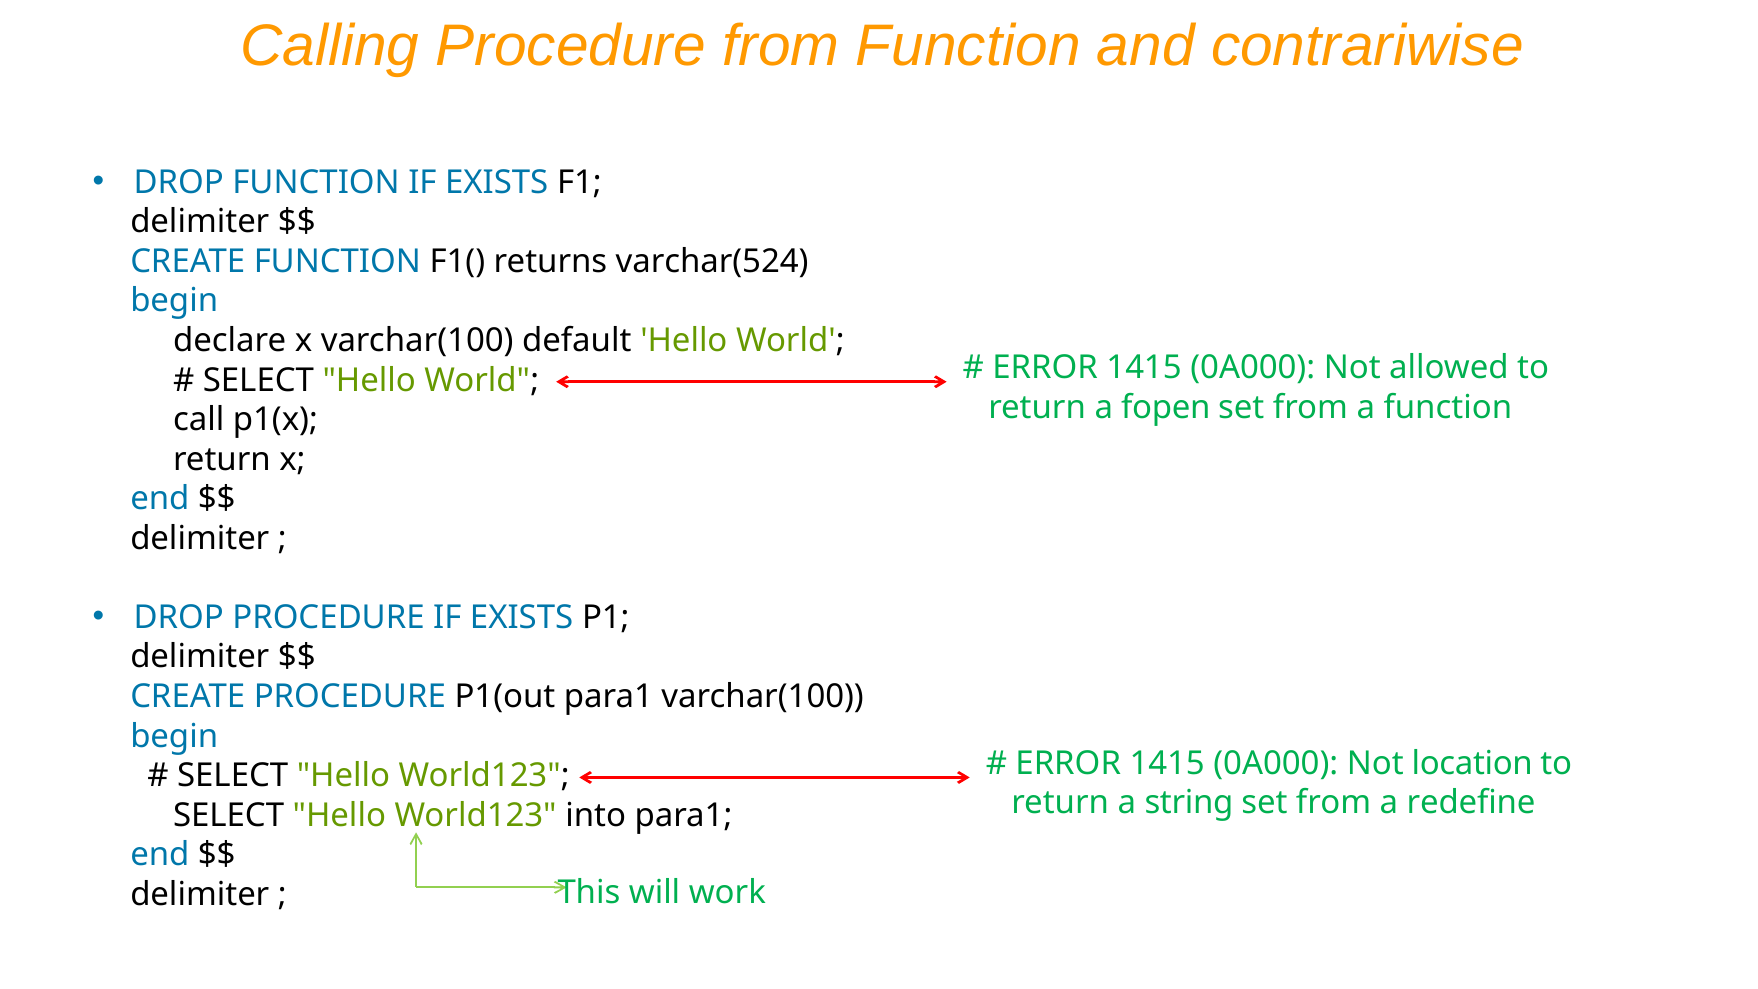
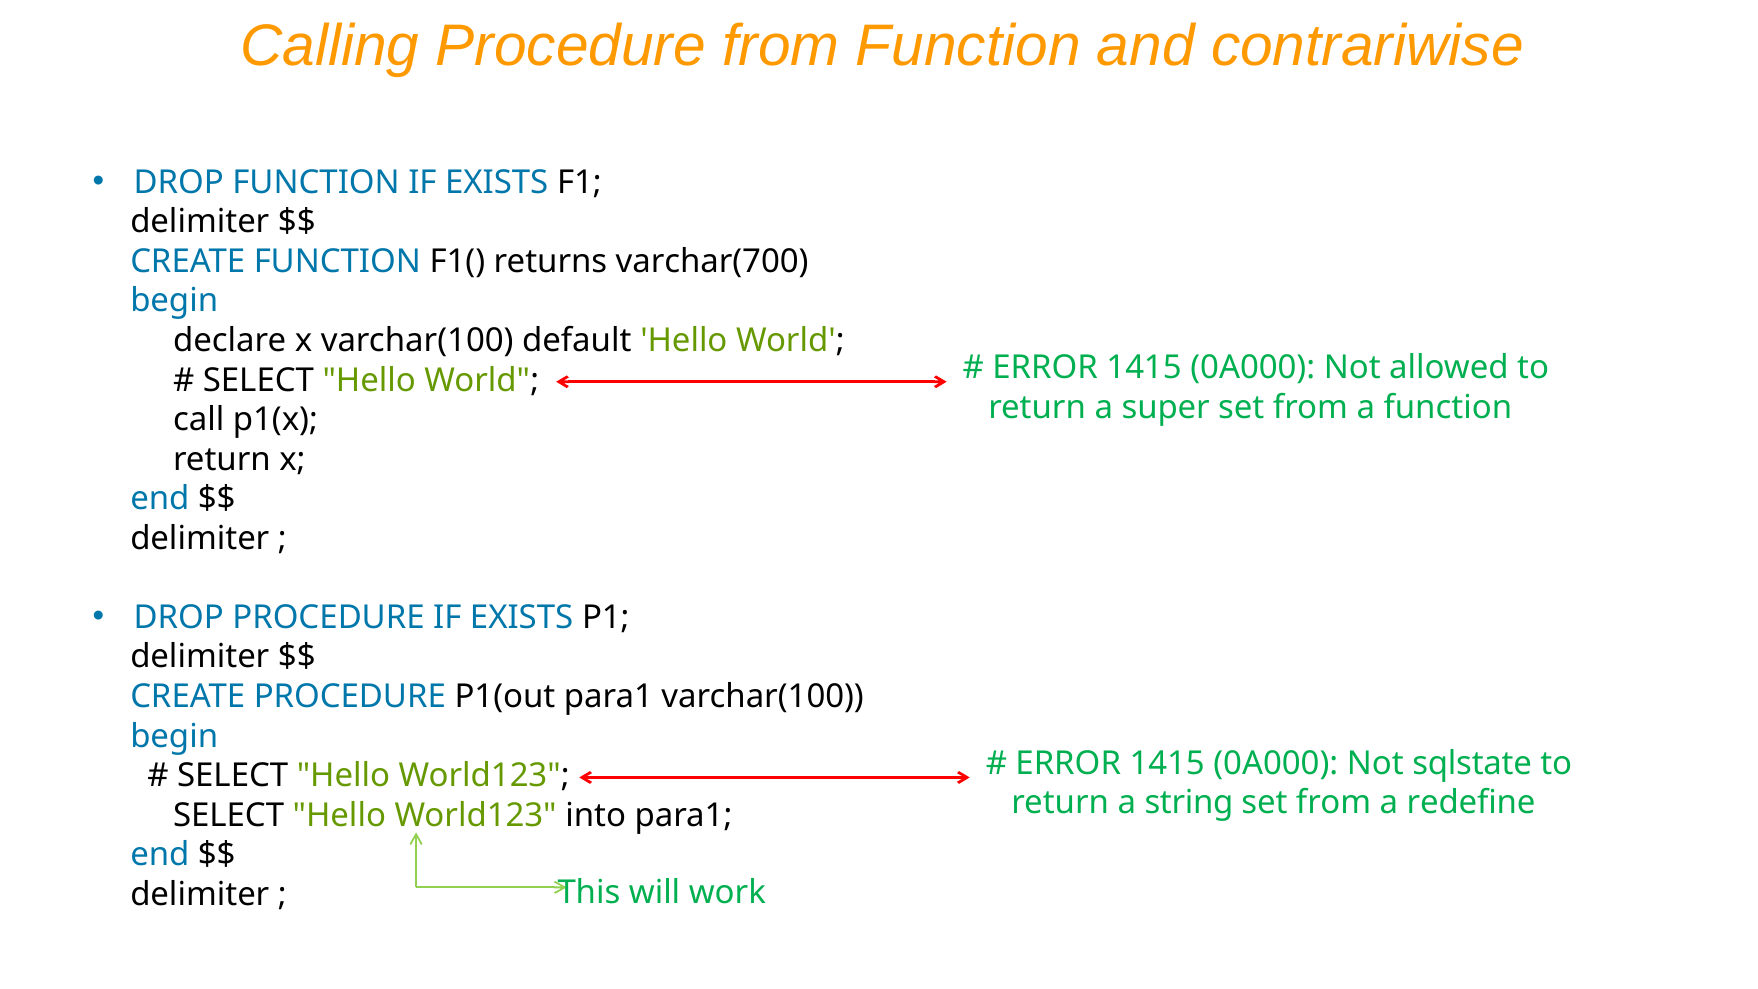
varchar(524: varchar(524 -> varchar(700
fopen: fopen -> super
location: location -> sqlstate
